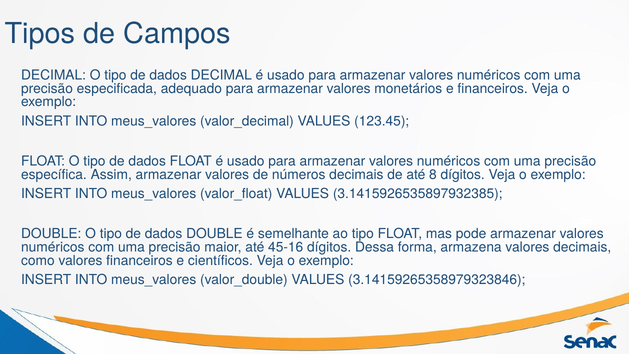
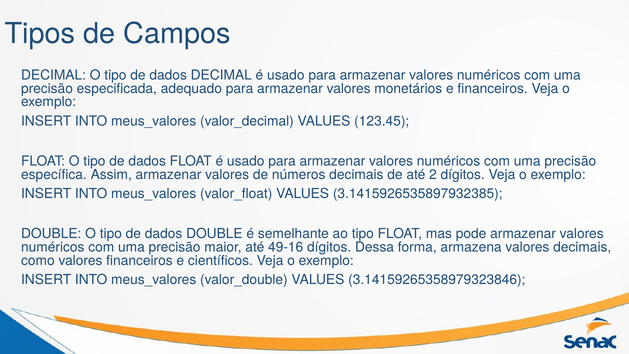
8: 8 -> 2
45-16: 45-16 -> 49-16
